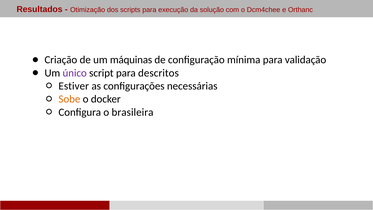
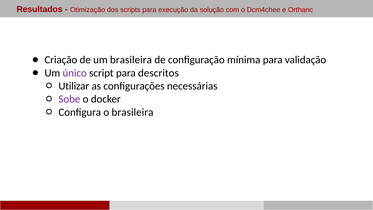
um máquinas: máquinas -> brasileira
Estiver: Estiver -> Utilizar
Sobe colour: orange -> purple
